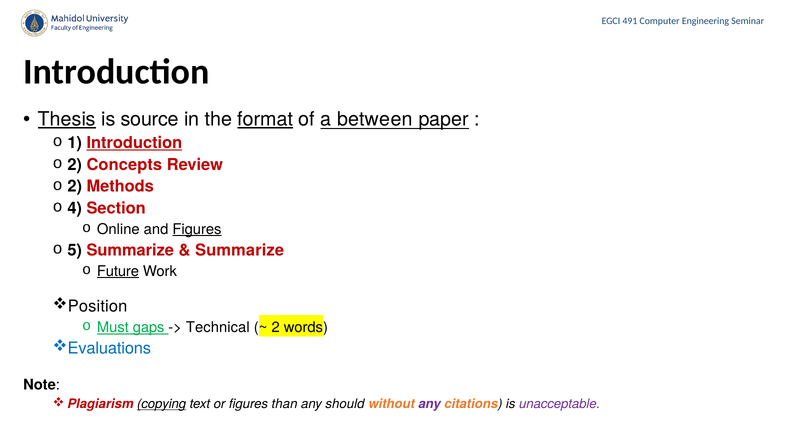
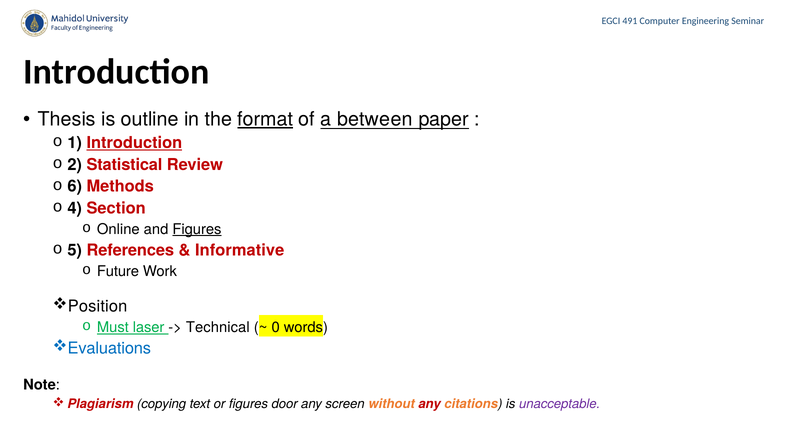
Thesis underline: present -> none
source: source -> outline
Concepts: Concepts -> Statistical
2 at (75, 186): 2 -> 6
5 Summarize: Summarize -> References
Summarize at (240, 250): Summarize -> Informative
Future underline: present -> none
gaps: gaps -> laser
2 at (276, 327): 2 -> 0
copying underline: present -> none
than: than -> door
should: should -> screen
any at (430, 404) colour: purple -> red
